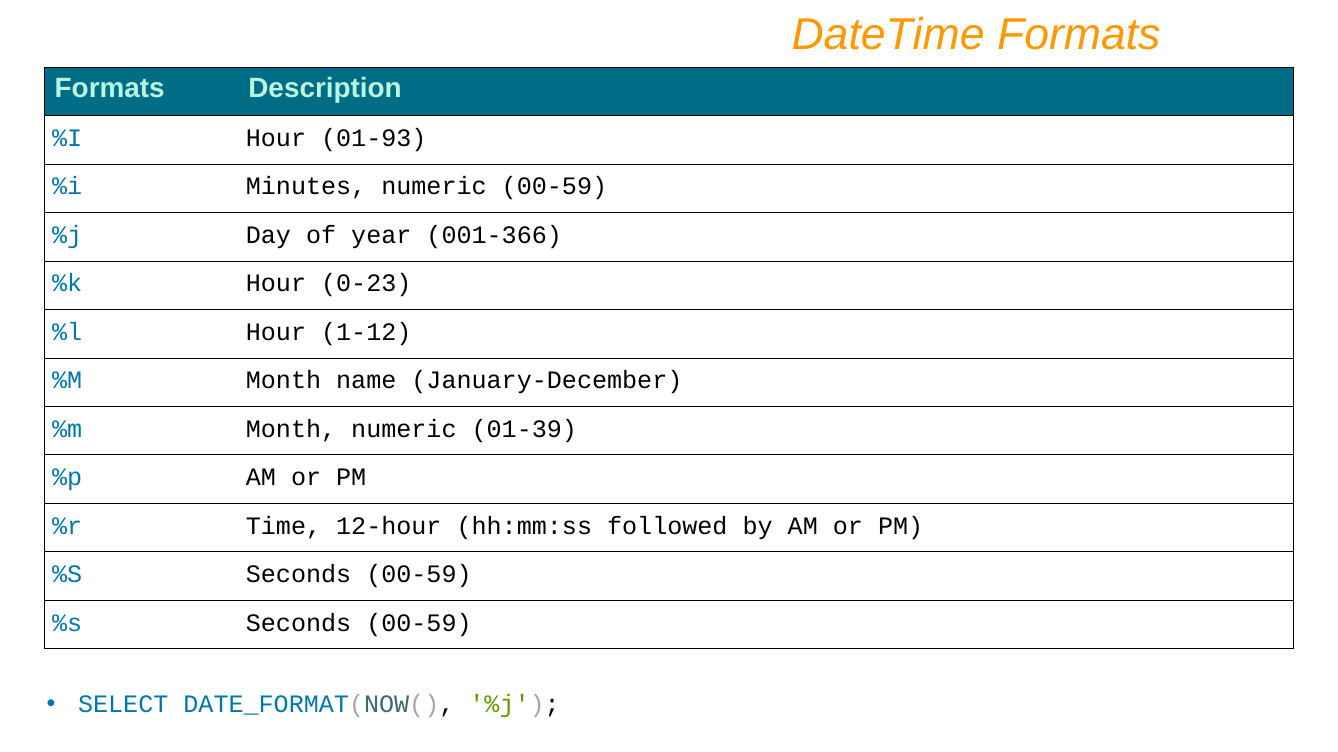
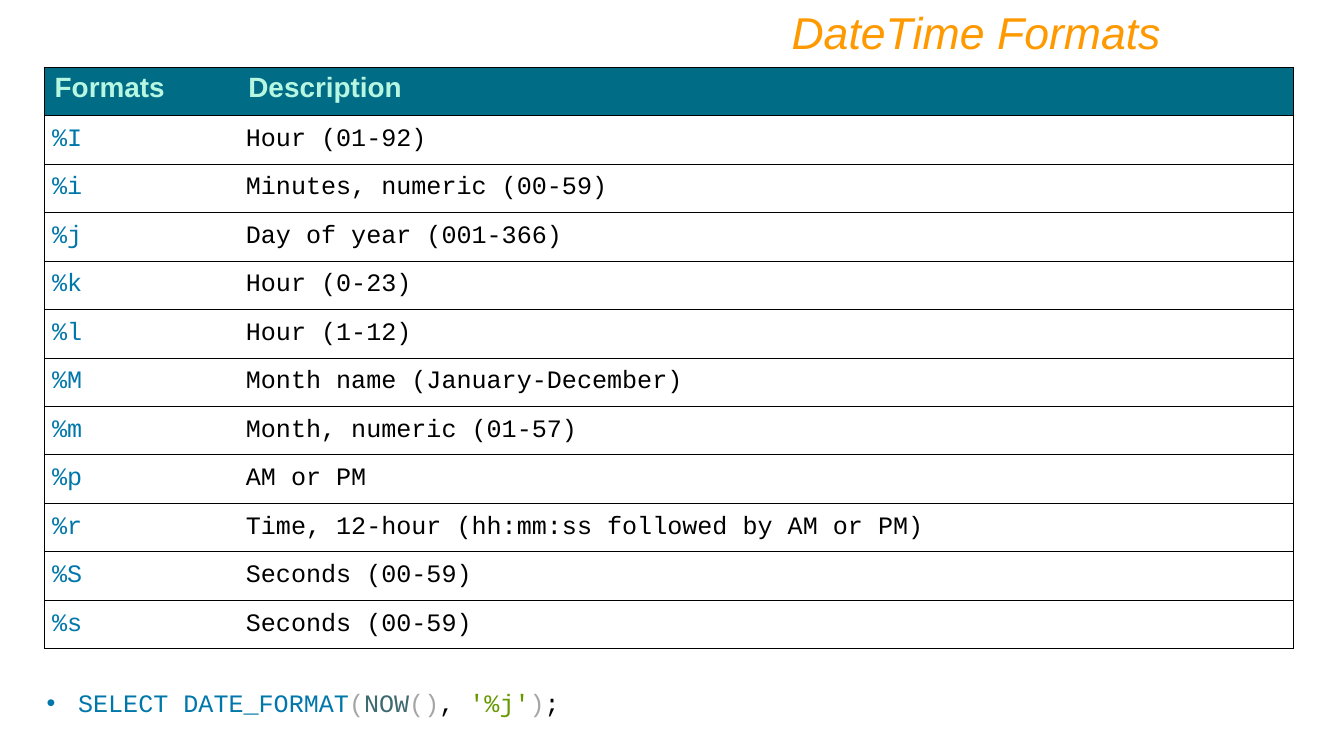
01-93: 01-93 -> 01-92
01-39: 01-39 -> 01-57
